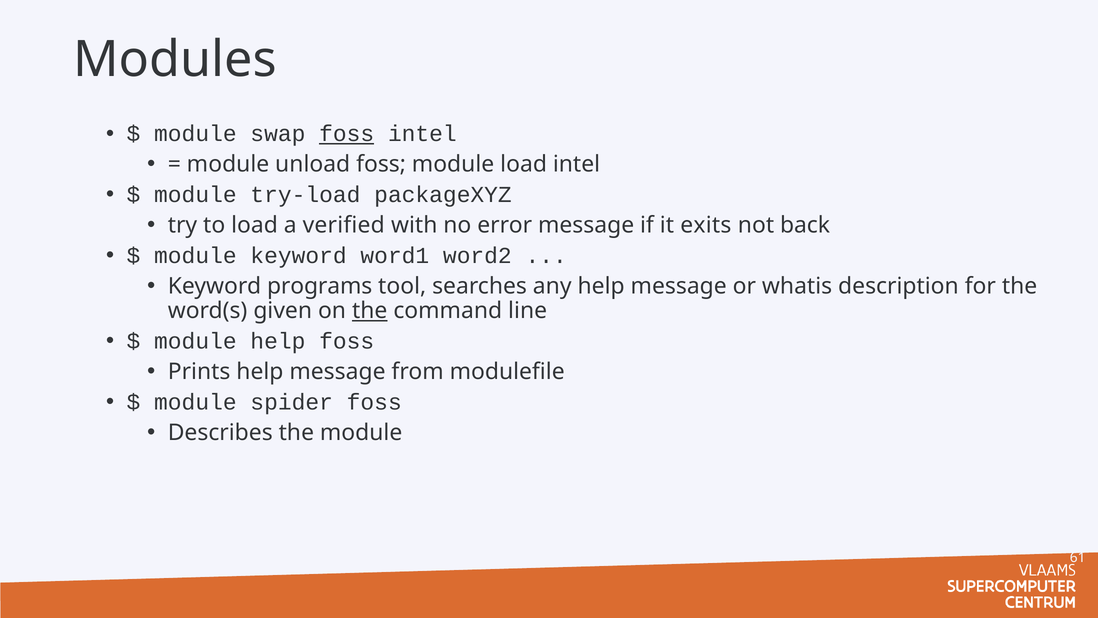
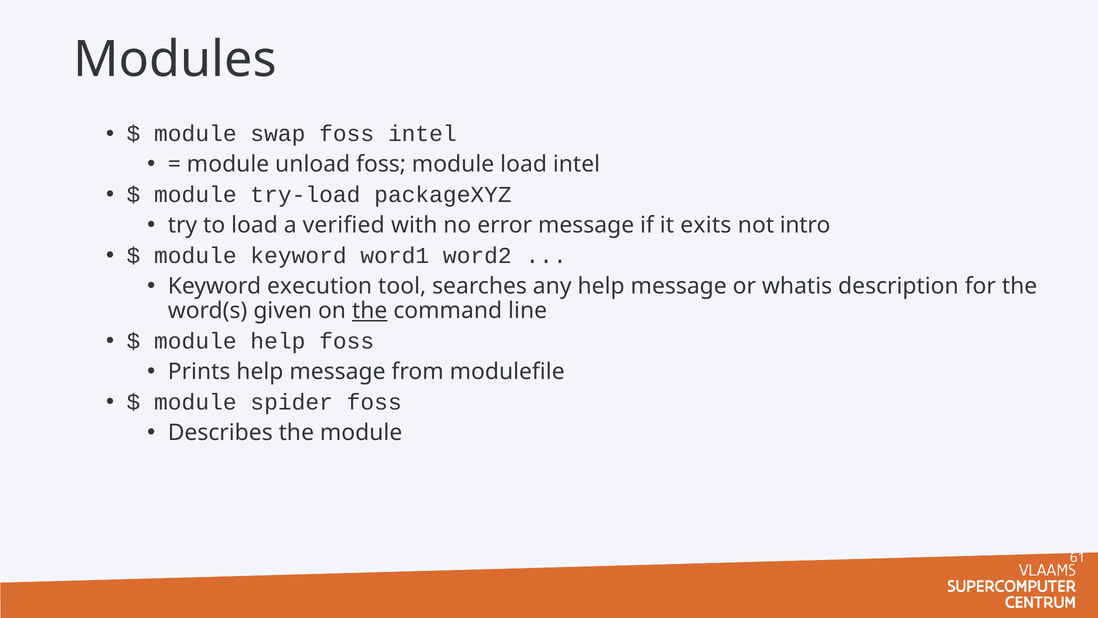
foss at (347, 134) underline: present -> none
back: back -> intro
programs: programs -> execution
